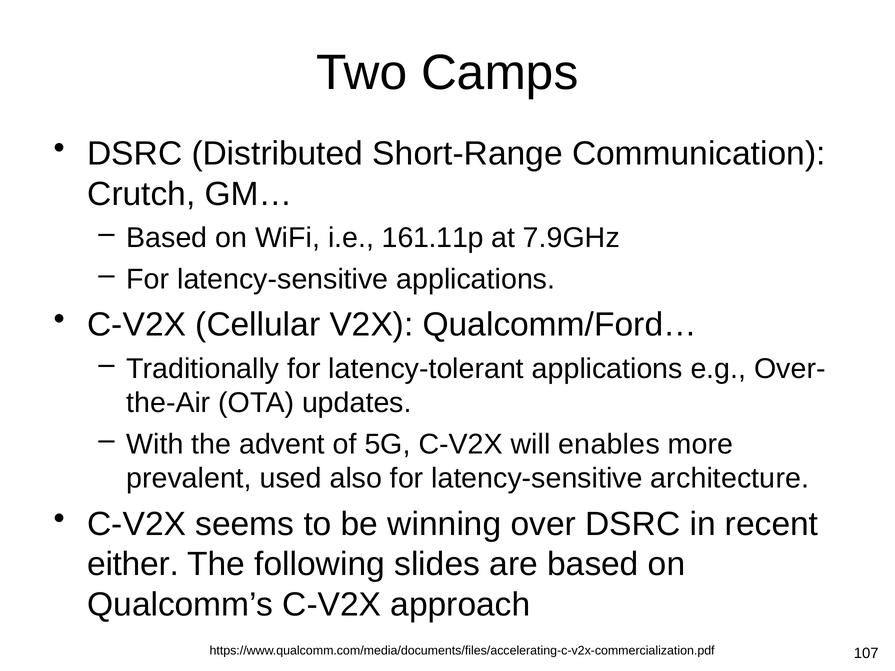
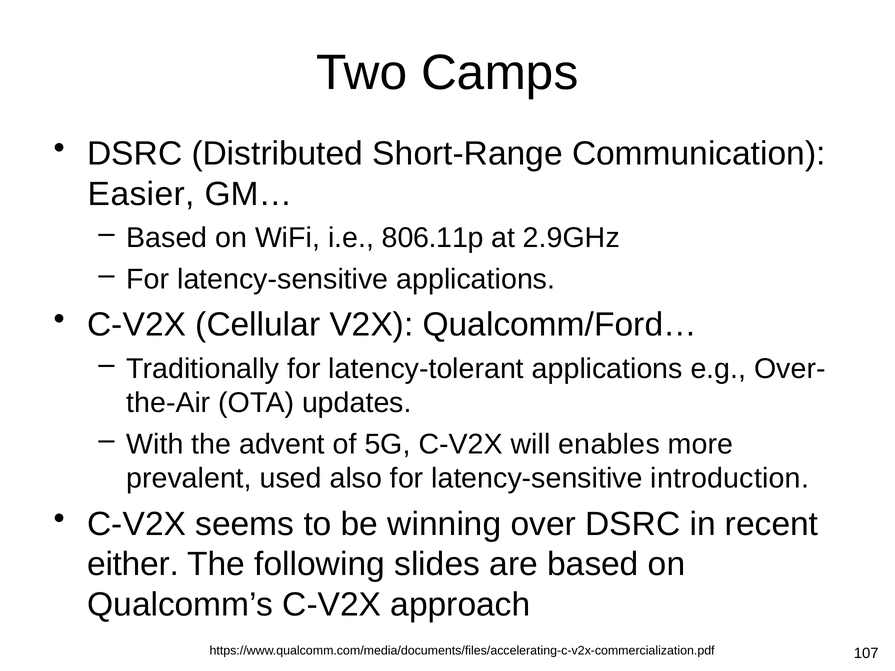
Crutch: Crutch -> Easier
161.11p: 161.11p -> 806.11p
7.9GHz: 7.9GHz -> 2.9GHz
architecture: architecture -> introduction
